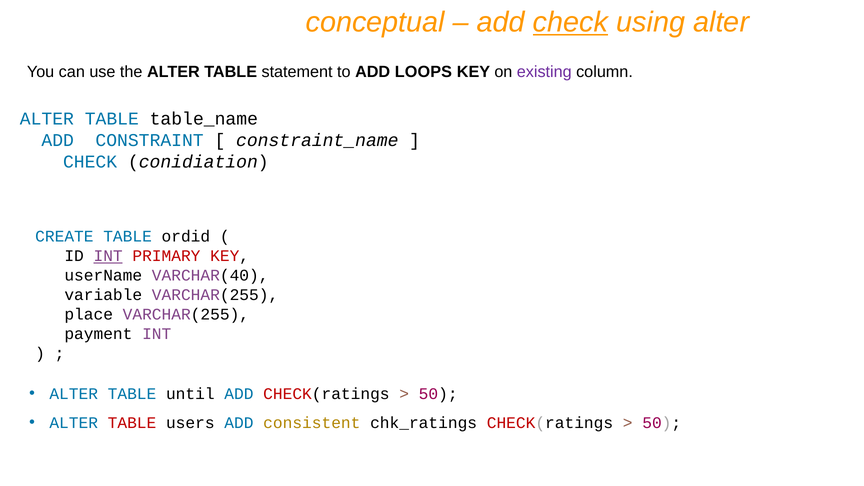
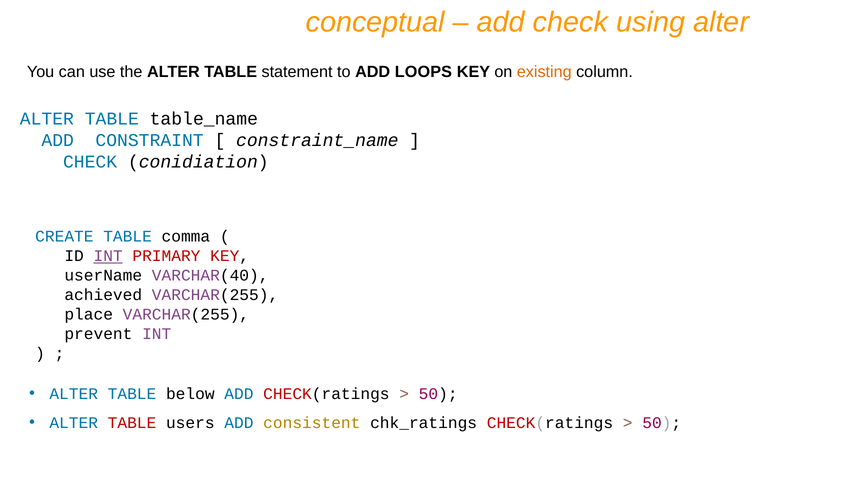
check at (571, 22) underline: present -> none
existing colour: purple -> orange
ordid: ordid -> comma
variable: variable -> achieved
payment: payment -> prevent
until: until -> below
